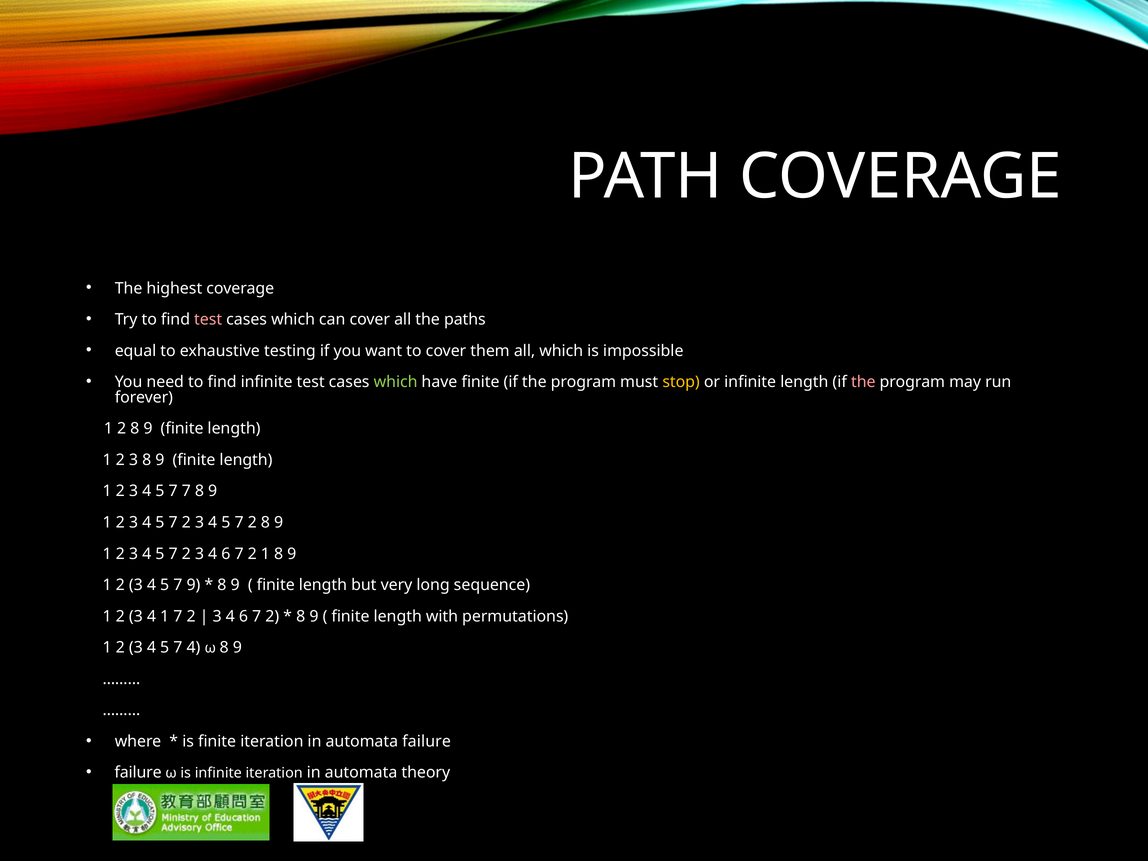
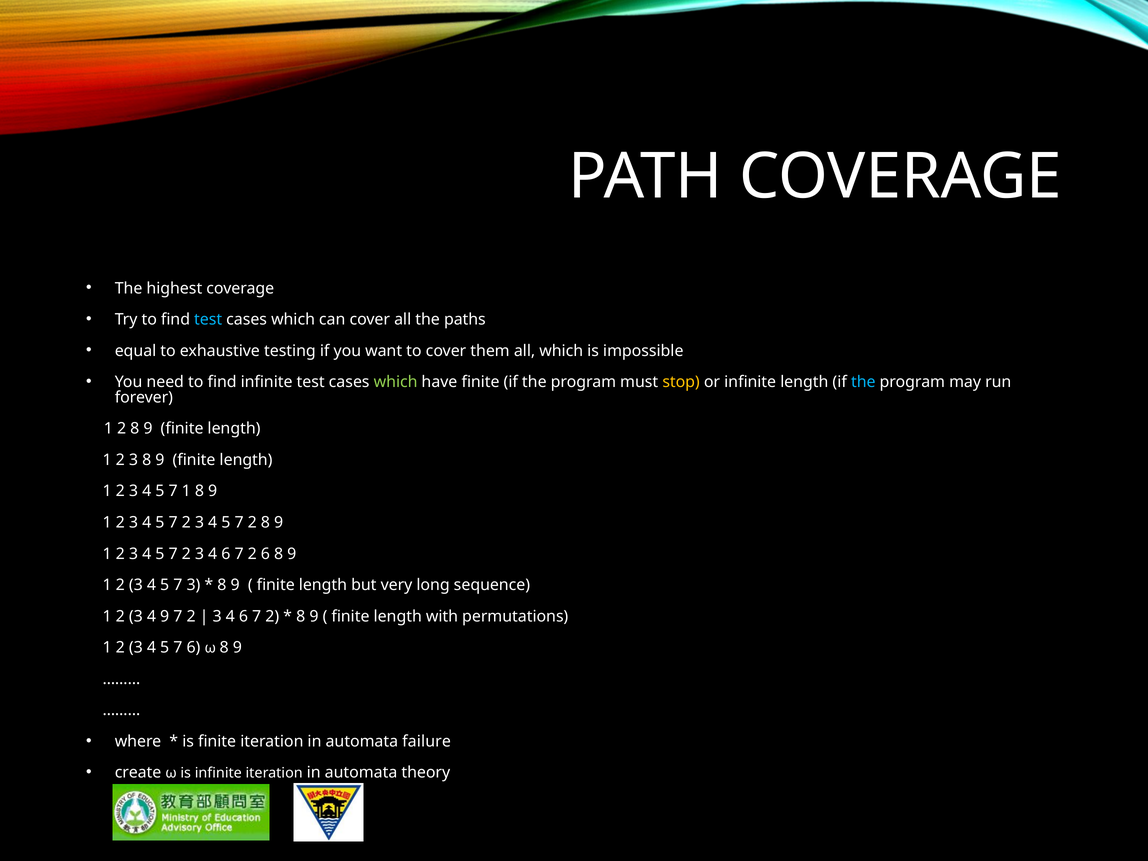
test at (208, 320) colour: pink -> light blue
the at (863, 382) colour: pink -> light blue
7 7: 7 -> 1
2 1: 1 -> 6
7 9: 9 -> 3
4 1: 1 -> 9
7 4: 4 -> 6
failure at (138, 773): failure -> create
